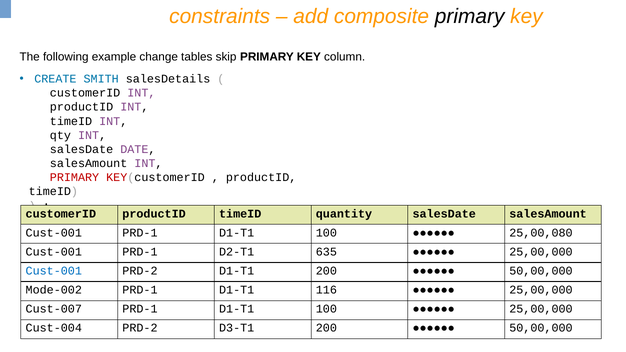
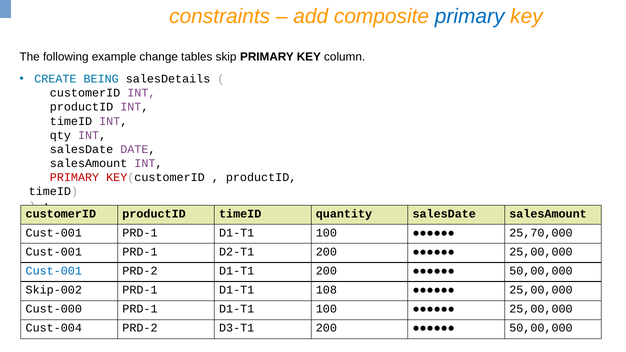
primary at (470, 16) colour: black -> blue
SMITH: SMITH -> BEING
25,00,080: 25,00,080 -> 25,70,000
D2-T1 635: 635 -> 200
Mode-002: Mode-002 -> Skip-002
116: 116 -> 108
Cust-007: Cust-007 -> Cust-000
